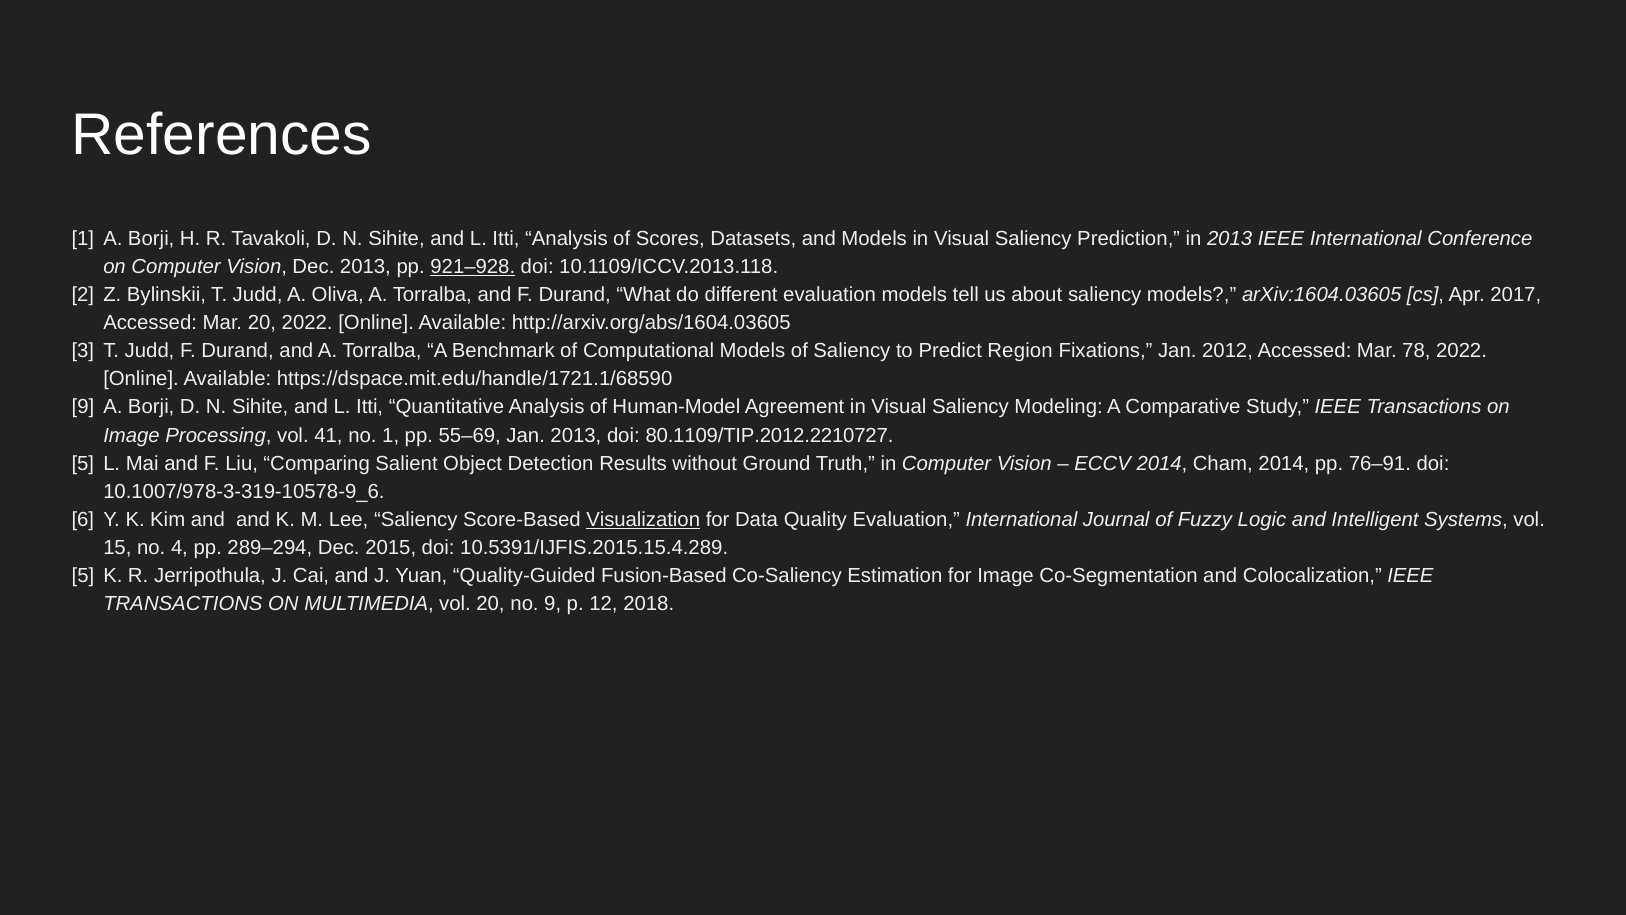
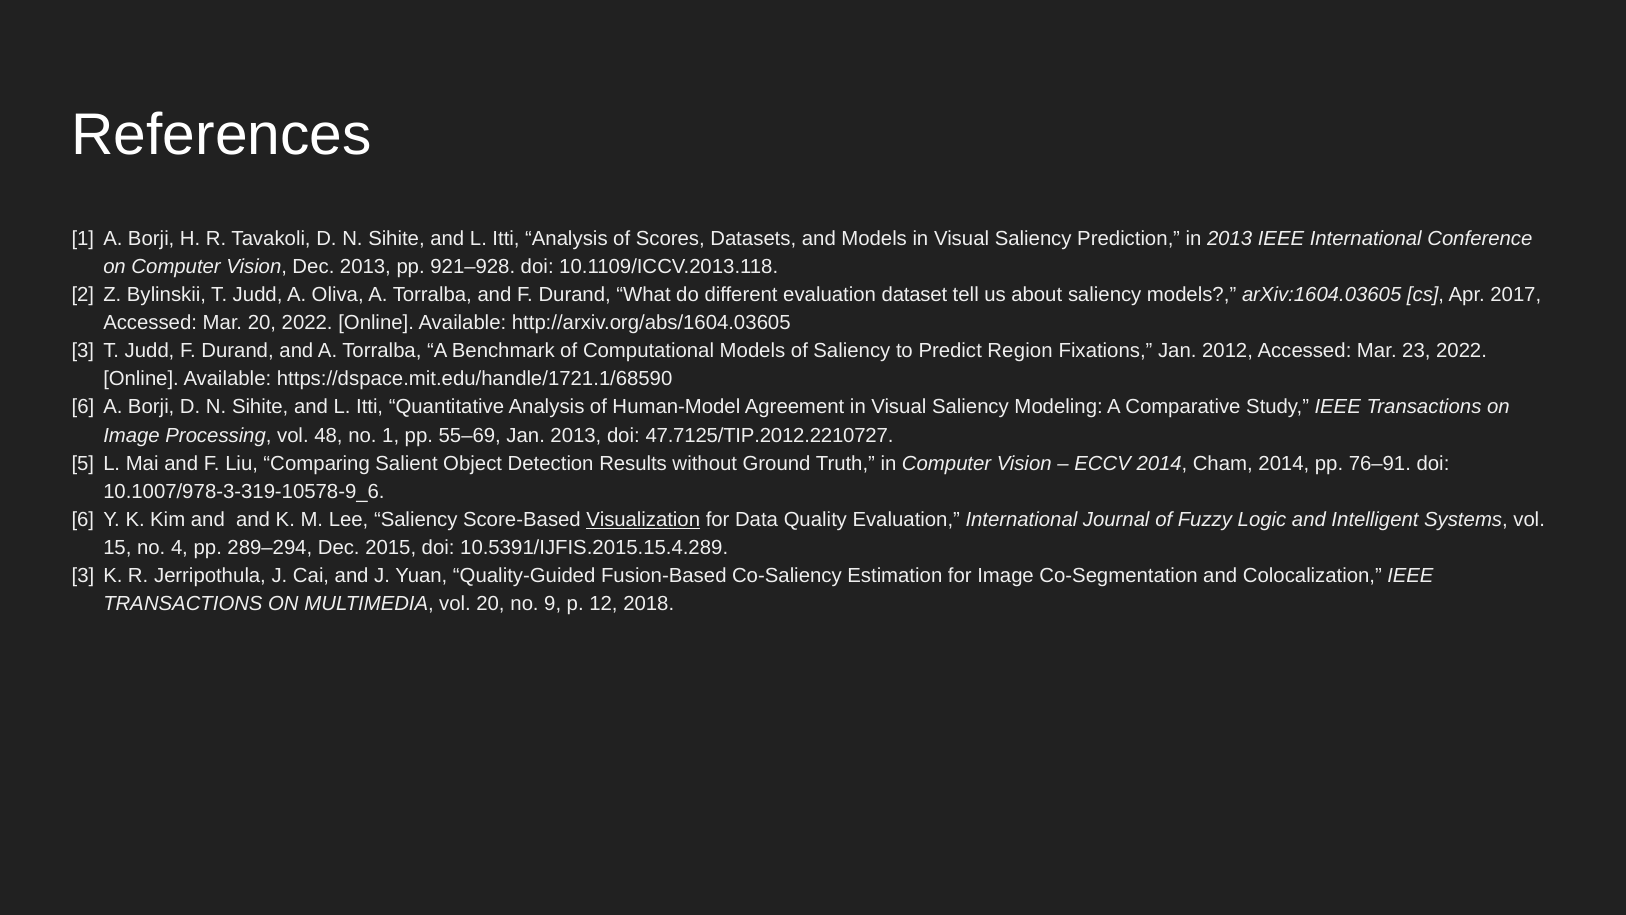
921–928 underline: present -> none
evaluation models: models -> dataset
78: 78 -> 23
9 at (83, 407): 9 -> 6
41: 41 -> 48
80.1109/TIP.2012.2210727: 80.1109/TIP.2012.2210727 -> 47.7125/TIP.2012.2210727
5 at (83, 576): 5 -> 3
